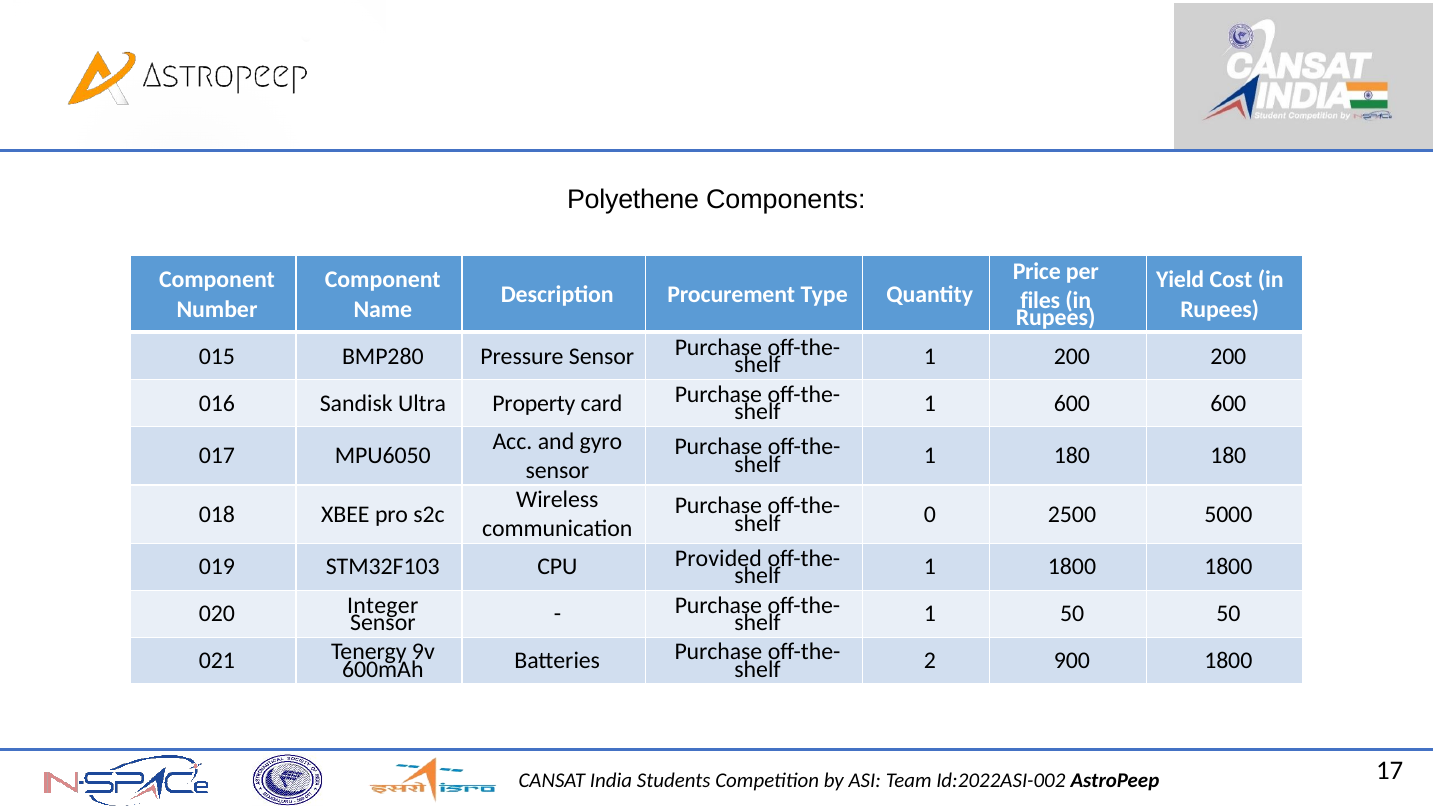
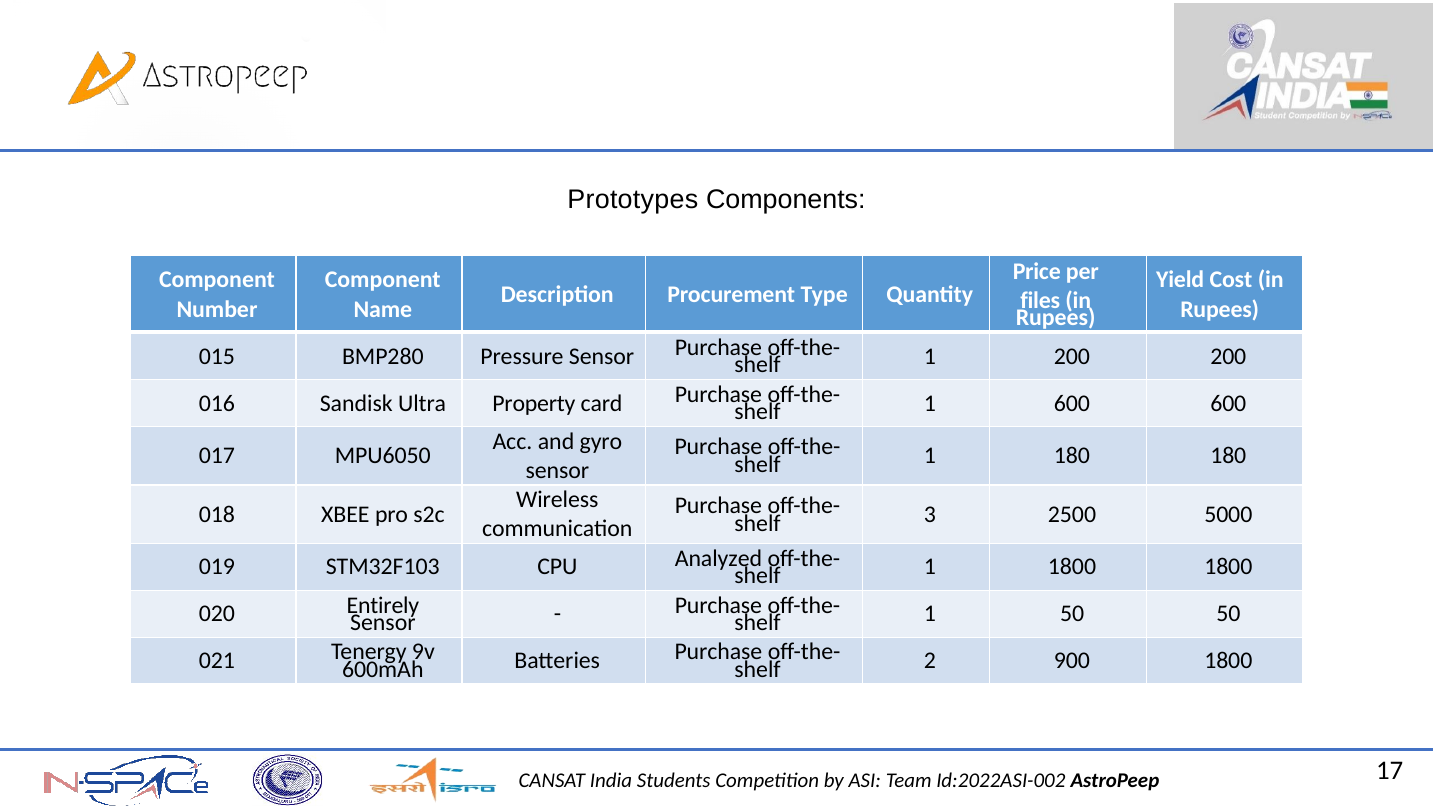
Polyethene: Polyethene -> Prototypes
0: 0 -> 3
Provided: Provided -> Analyzed
Integer: Integer -> Entirely
